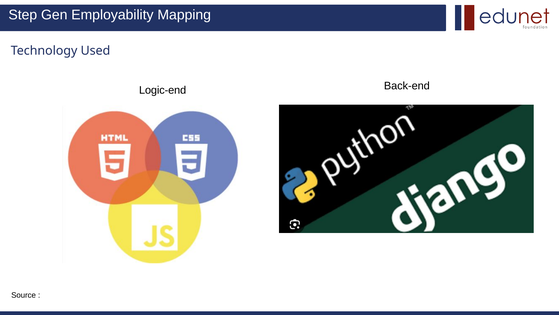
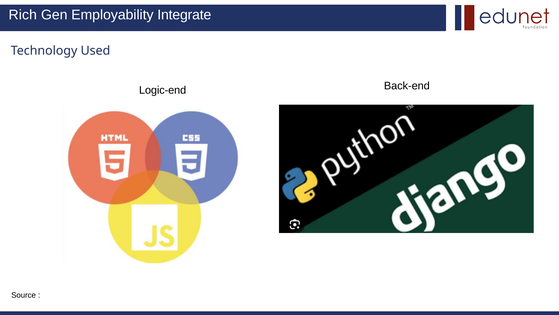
Step: Step -> Rich
Mapping: Mapping -> Integrate
